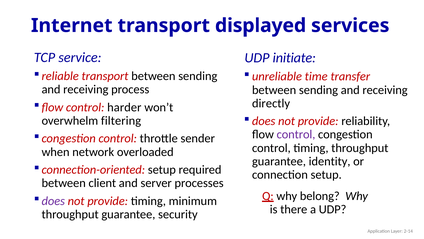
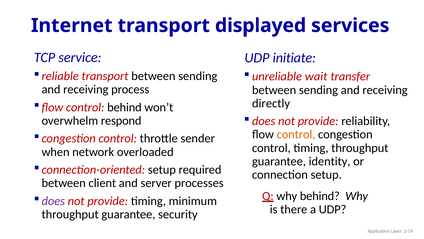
time: time -> wait
control harder: harder -> behind
filtering: filtering -> respond
control at (296, 134) colour: purple -> orange
why belong: belong -> behind
